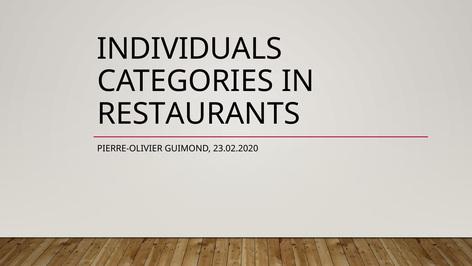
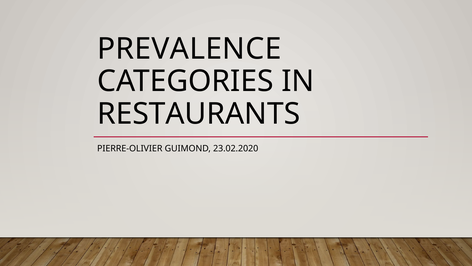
INDIVIDUALS: INDIVIDUALS -> PREVALENCE
